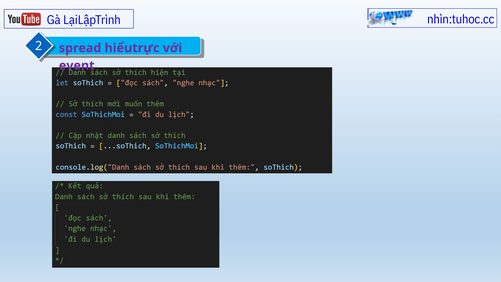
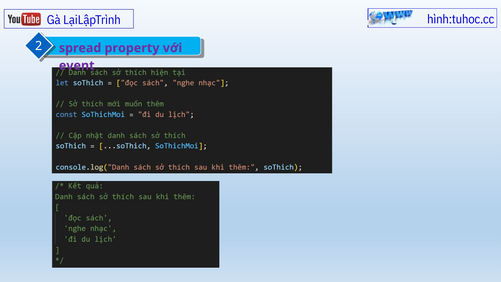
nhìn:tuhoc.cc: nhìn:tuhoc.cc -> hình:tuhoc.cc
hiểutrực: hiểutrực -> property
